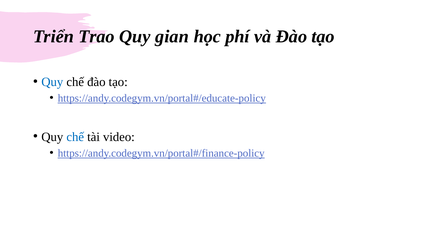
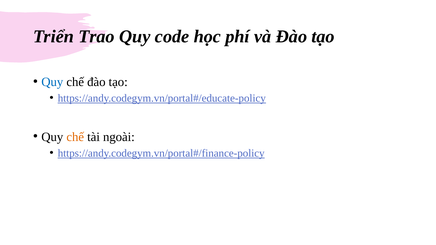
gian: gian -> code
chế at (75, 137) colour: blue -> orange
video: video -> ngoài
